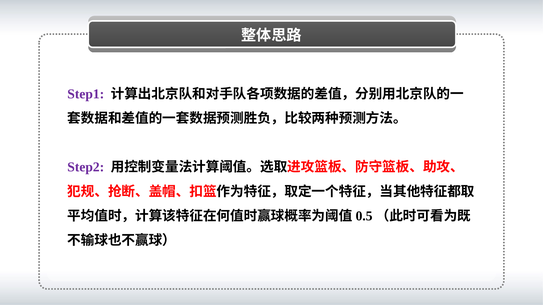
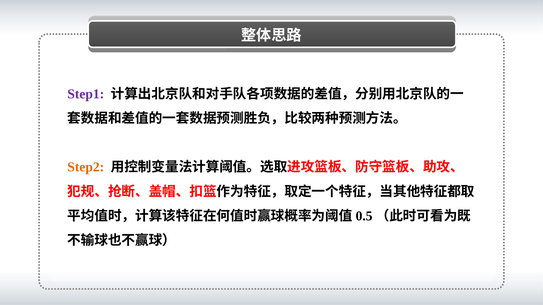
Step2 colour: purple -> orange
